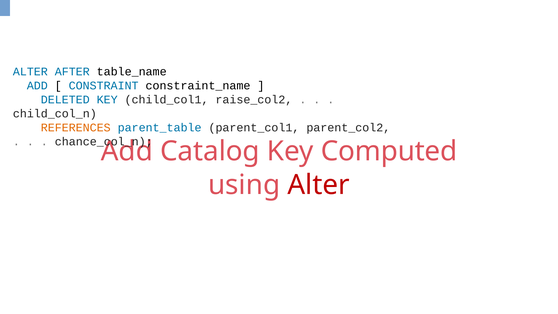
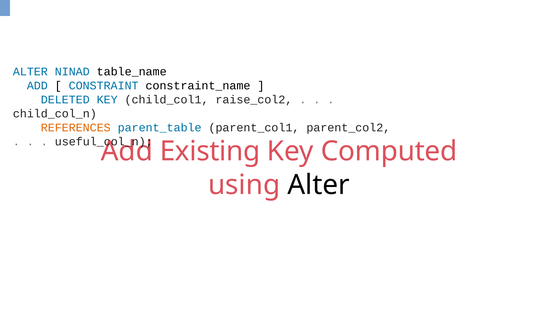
AFTER: AFTER -> NINAD
chance_col_n: chance_col_n -> useful_col_n
Catalog: Catalog -> Existing
Alter at (319, 185) colour: red -> black
